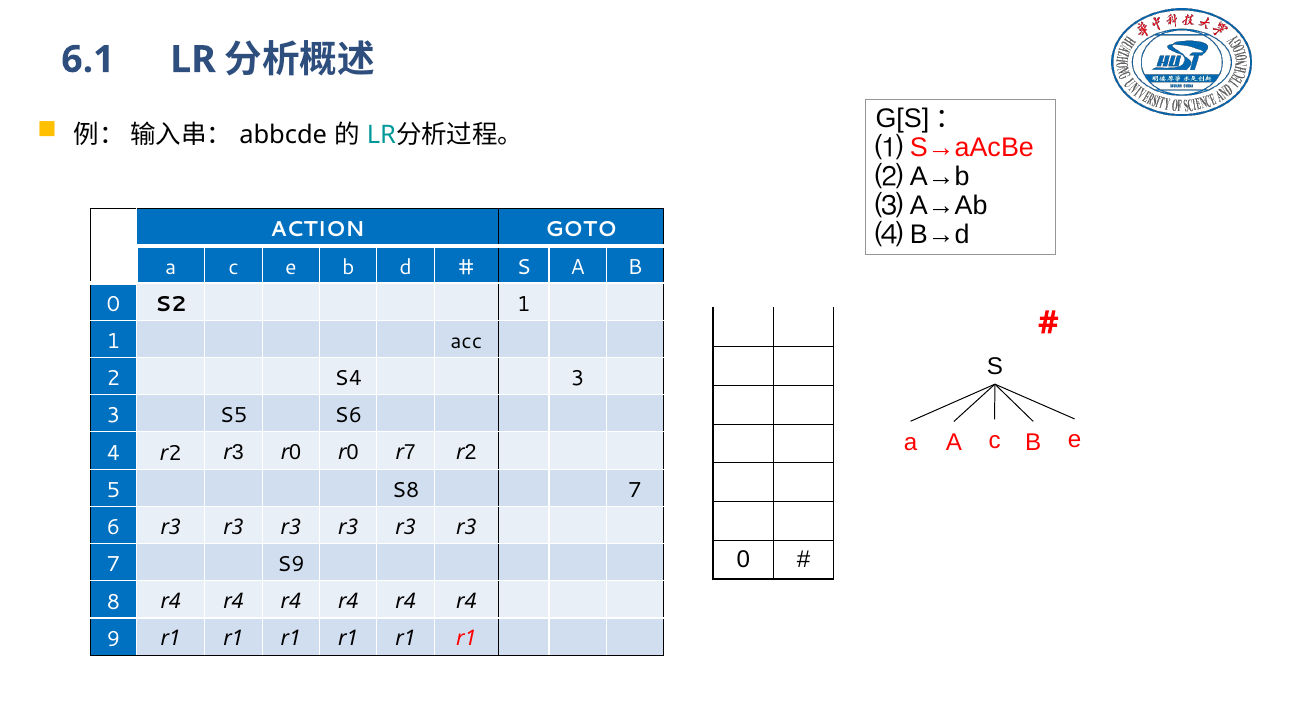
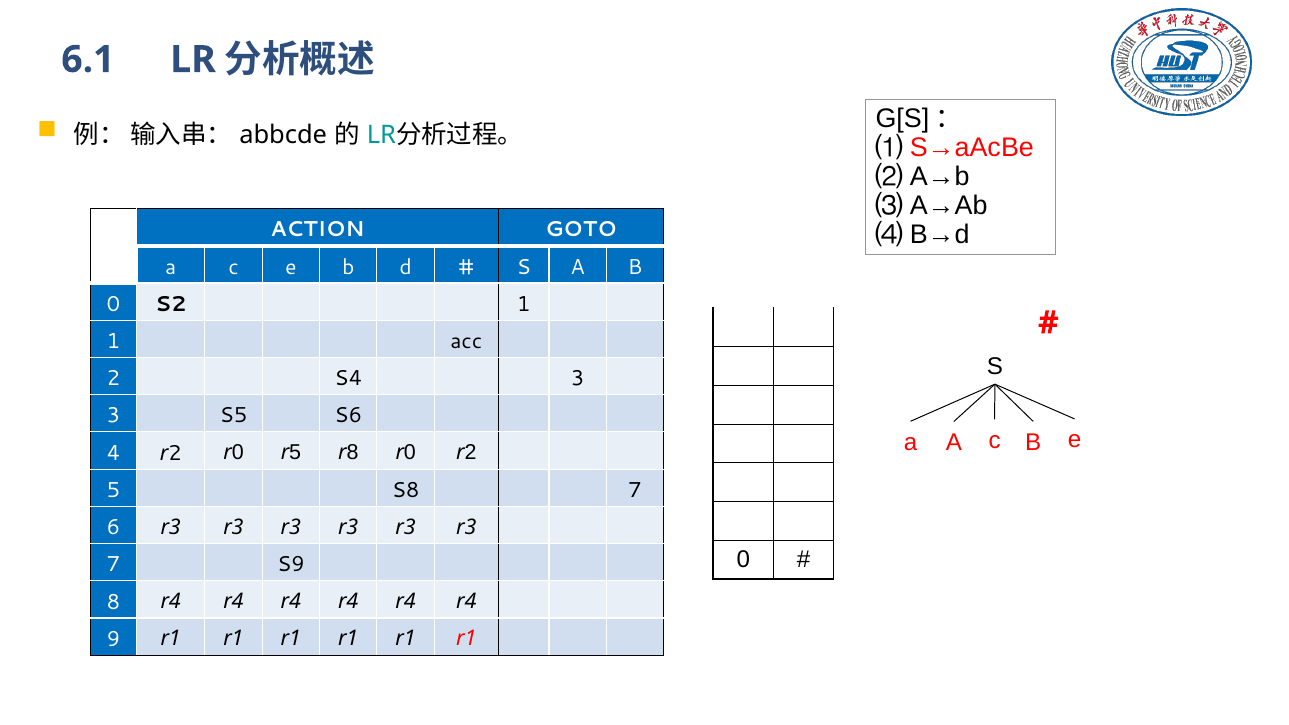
3 at (238, 453): 3 -> 0
0 at (295, 453): 0 -> 5
0 at (353, 453): 0 -> 8
7 at (410, 453): 7 -> 0
